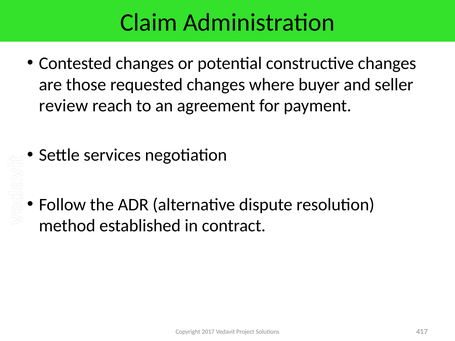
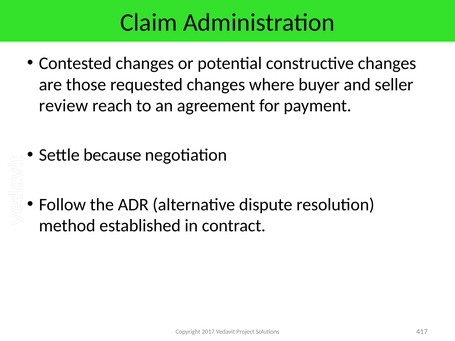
services: services -> because
